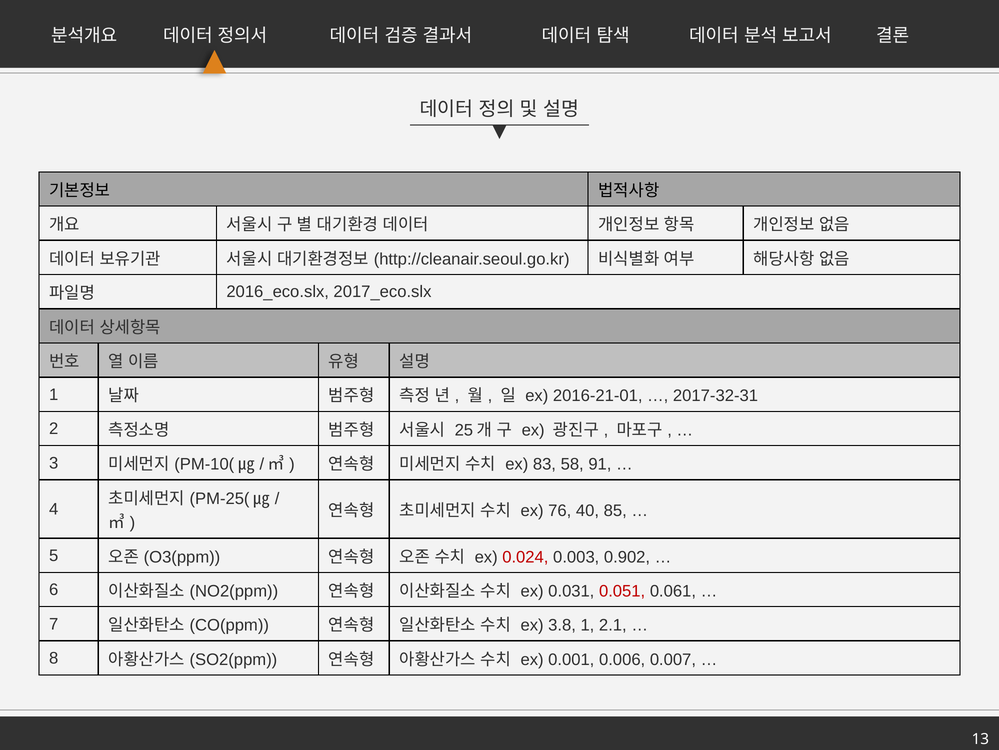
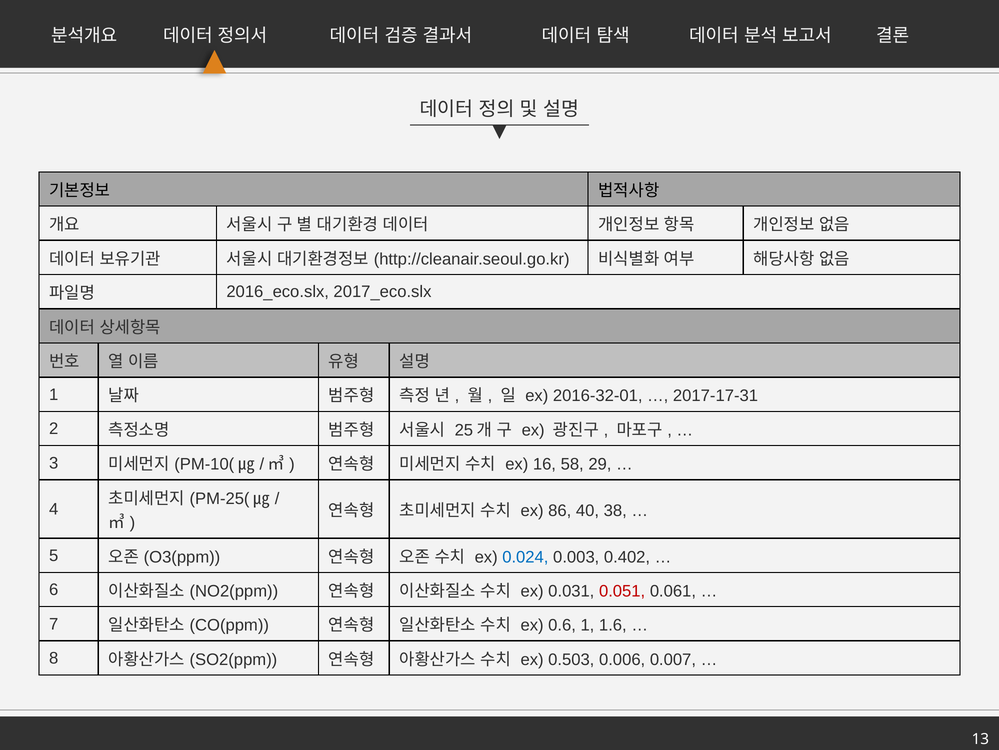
2016-21-01: 2016-21-01 -> 2016-32-01
2017-32-31: 2017-32-31 -> 2017-17-31
83: 83 -> 16
91: 91 -> 29
76: 76 -> 86
85: 85 -> 38
0.024 colour: red -> blue
0.902: 0.902 -> 0.402
3.8: 3.8 -> 0.6
2.1: 2.1 -> 1.6
0.001: 0.001 -> 0.503
